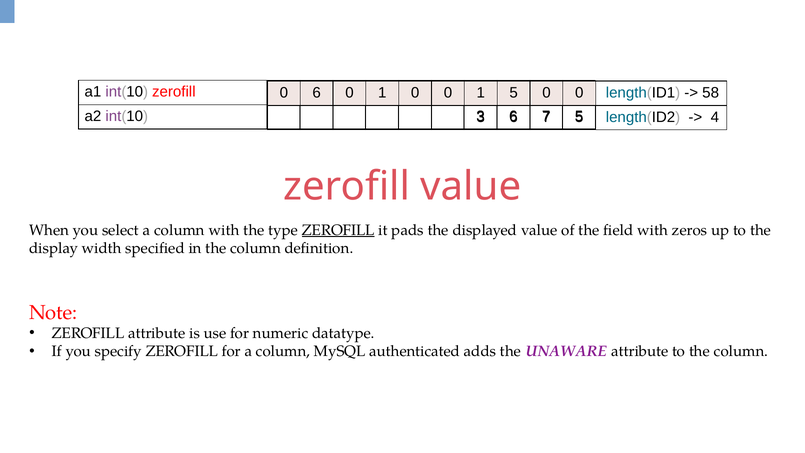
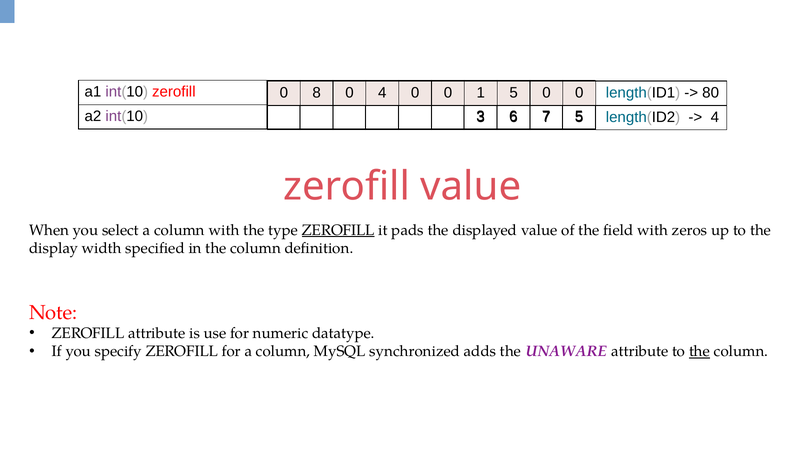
0 6: 6 -> 8
1 at (382, 93): 1 -> 4
58: 58 -> 80
authenticated: authenticated -> synchronized
the at (700, 351) underline: none -> present
